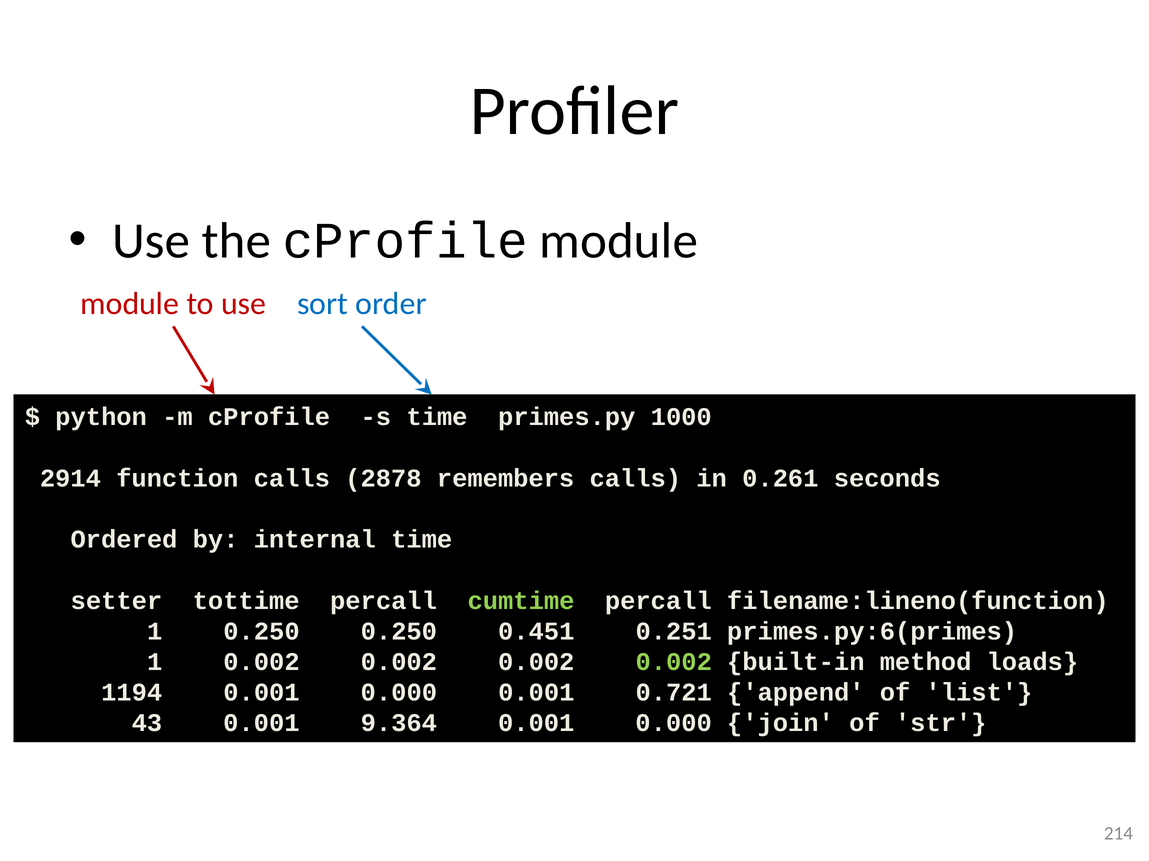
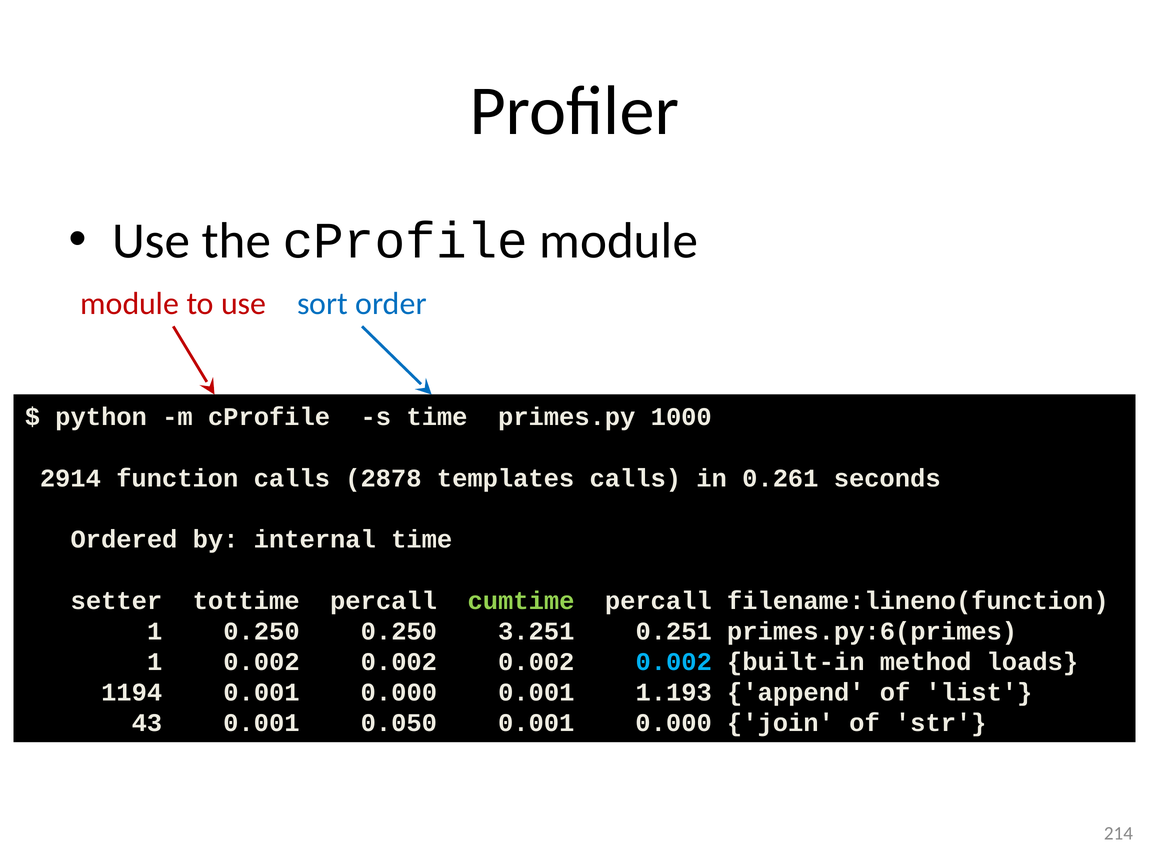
remembers: remembers -> templates
0.451: 0.451 -> 3.251
0.002 at (674, 662) colour: light green -> light blue
0.721: 0.721 -> 1.193
9.364: 9.364 -> 0.050
